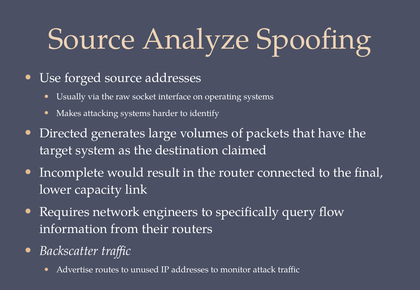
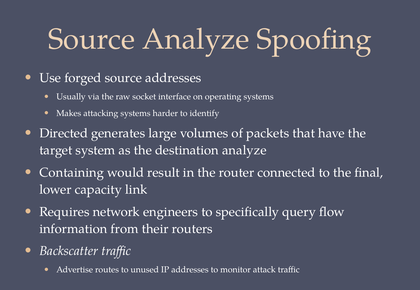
destination claimed: claimed -> analyze
Incomplete: Incomplete -> Containing
